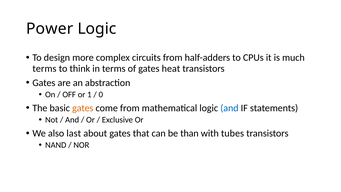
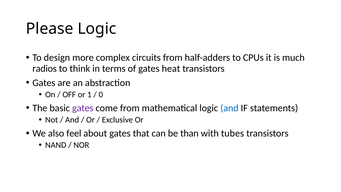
Power: Power -> Please
terms at (44, 68): terms -> radios
gates at (83, 108) colour: orange -> purple
last: last -> feel
